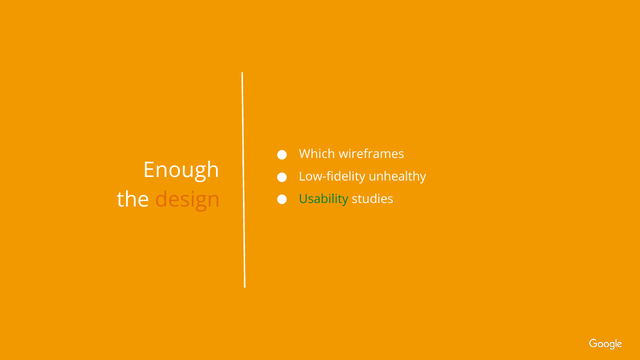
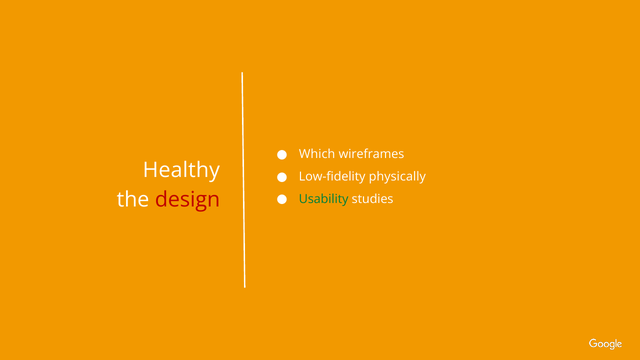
Enough: Enough -> Healthy
unhealthy: unhealthy -> physically
design colour: orange -> red
